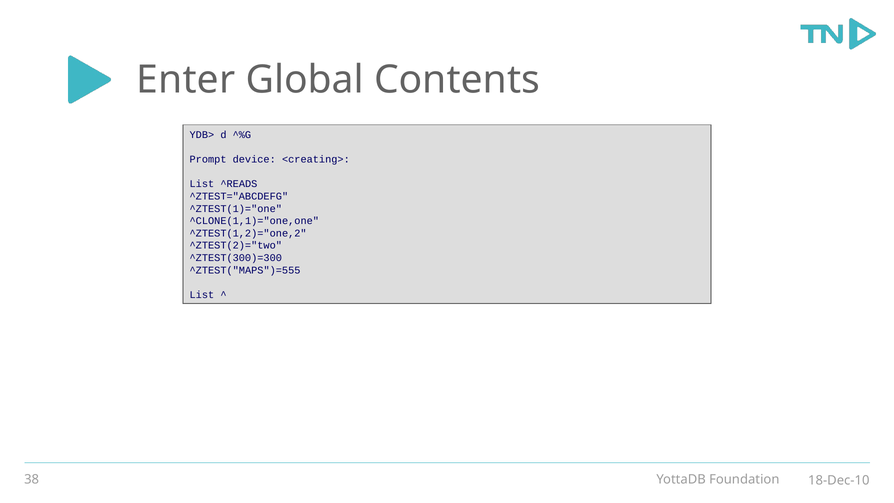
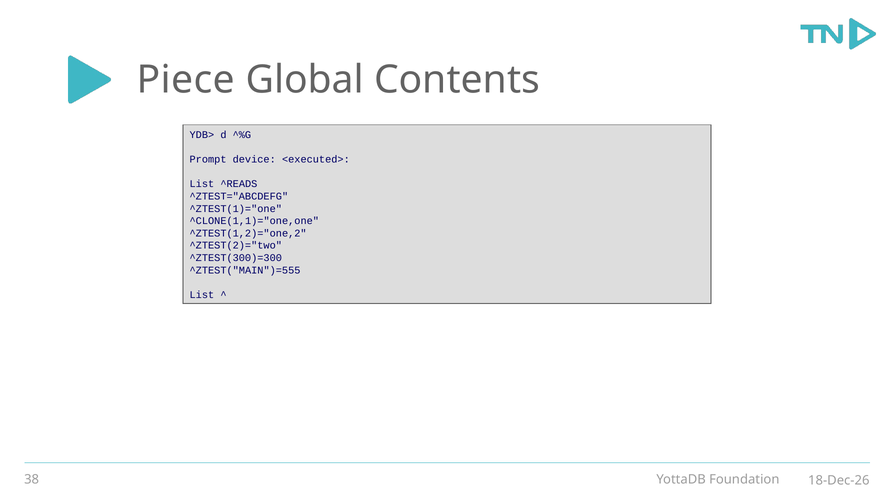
Enter: Enter -> Piece
<creating>: <creating> -> <executed>
^ZTEST("MAPS")=555: ^ZTEST("MAPS")=555 -> ^ZTEST("MAIN")=555
18-Dec-10: 18-Dec-10 -> 18-Dec-26
